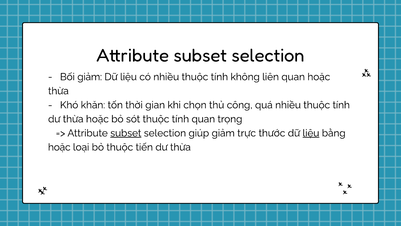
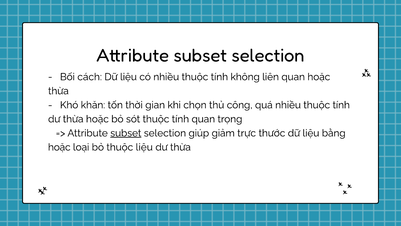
Bối giảm: giảm -> cách
liệu at (311, 133) underline: present -> none
thuộc tiến: tiến -> liệu
